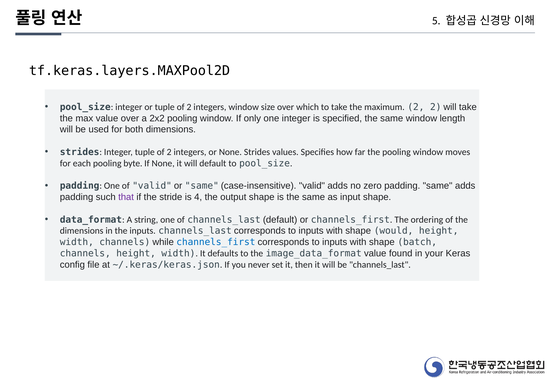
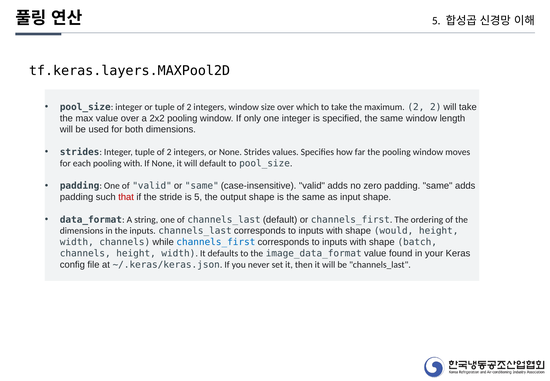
pooling byte: byte -> with
that colour: purple -> red
is 4: 4 -> 5
